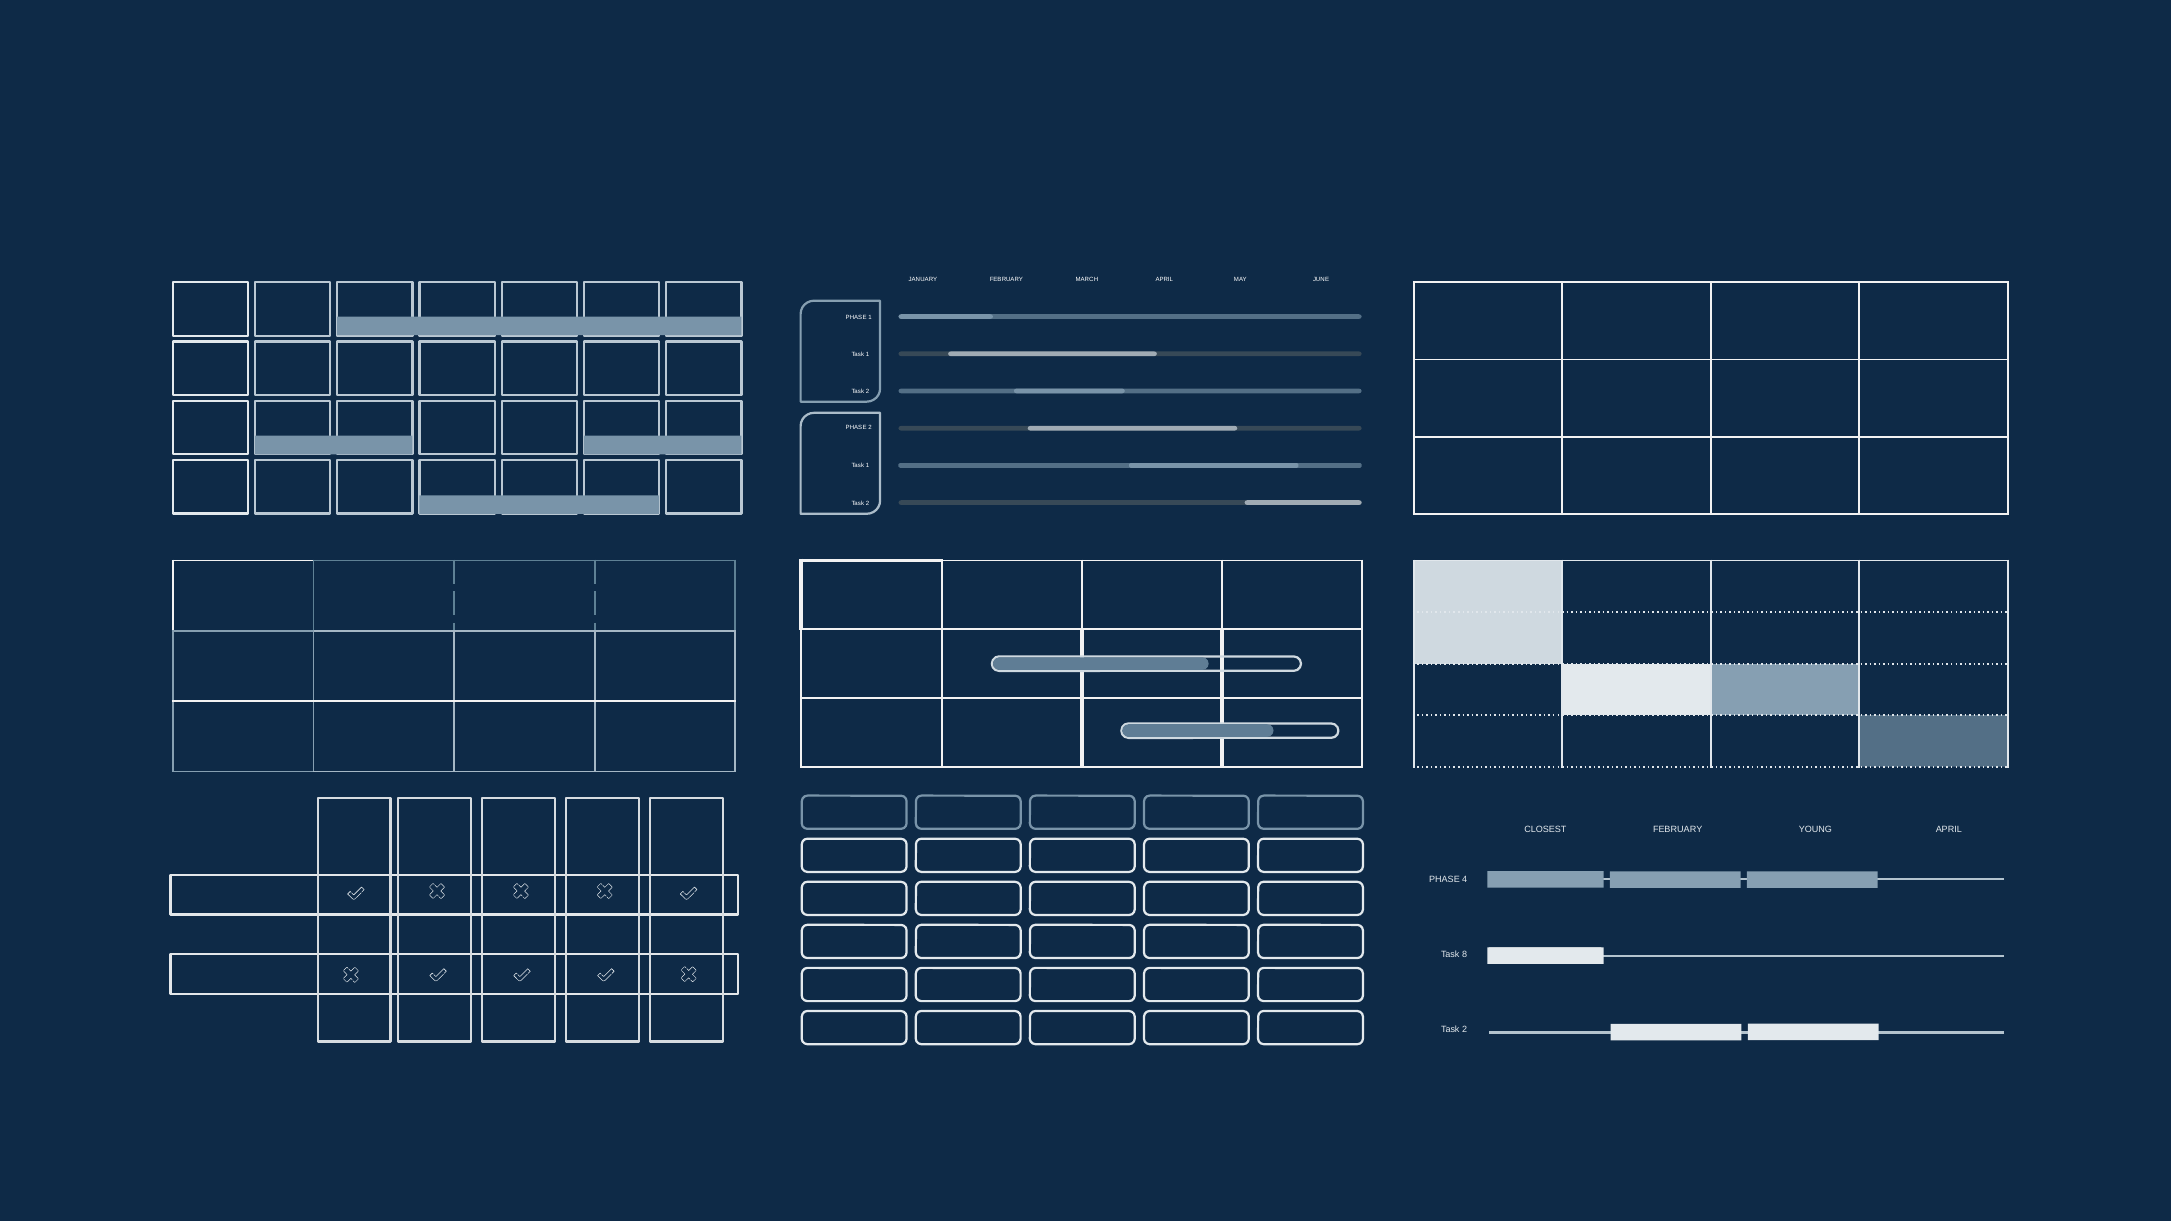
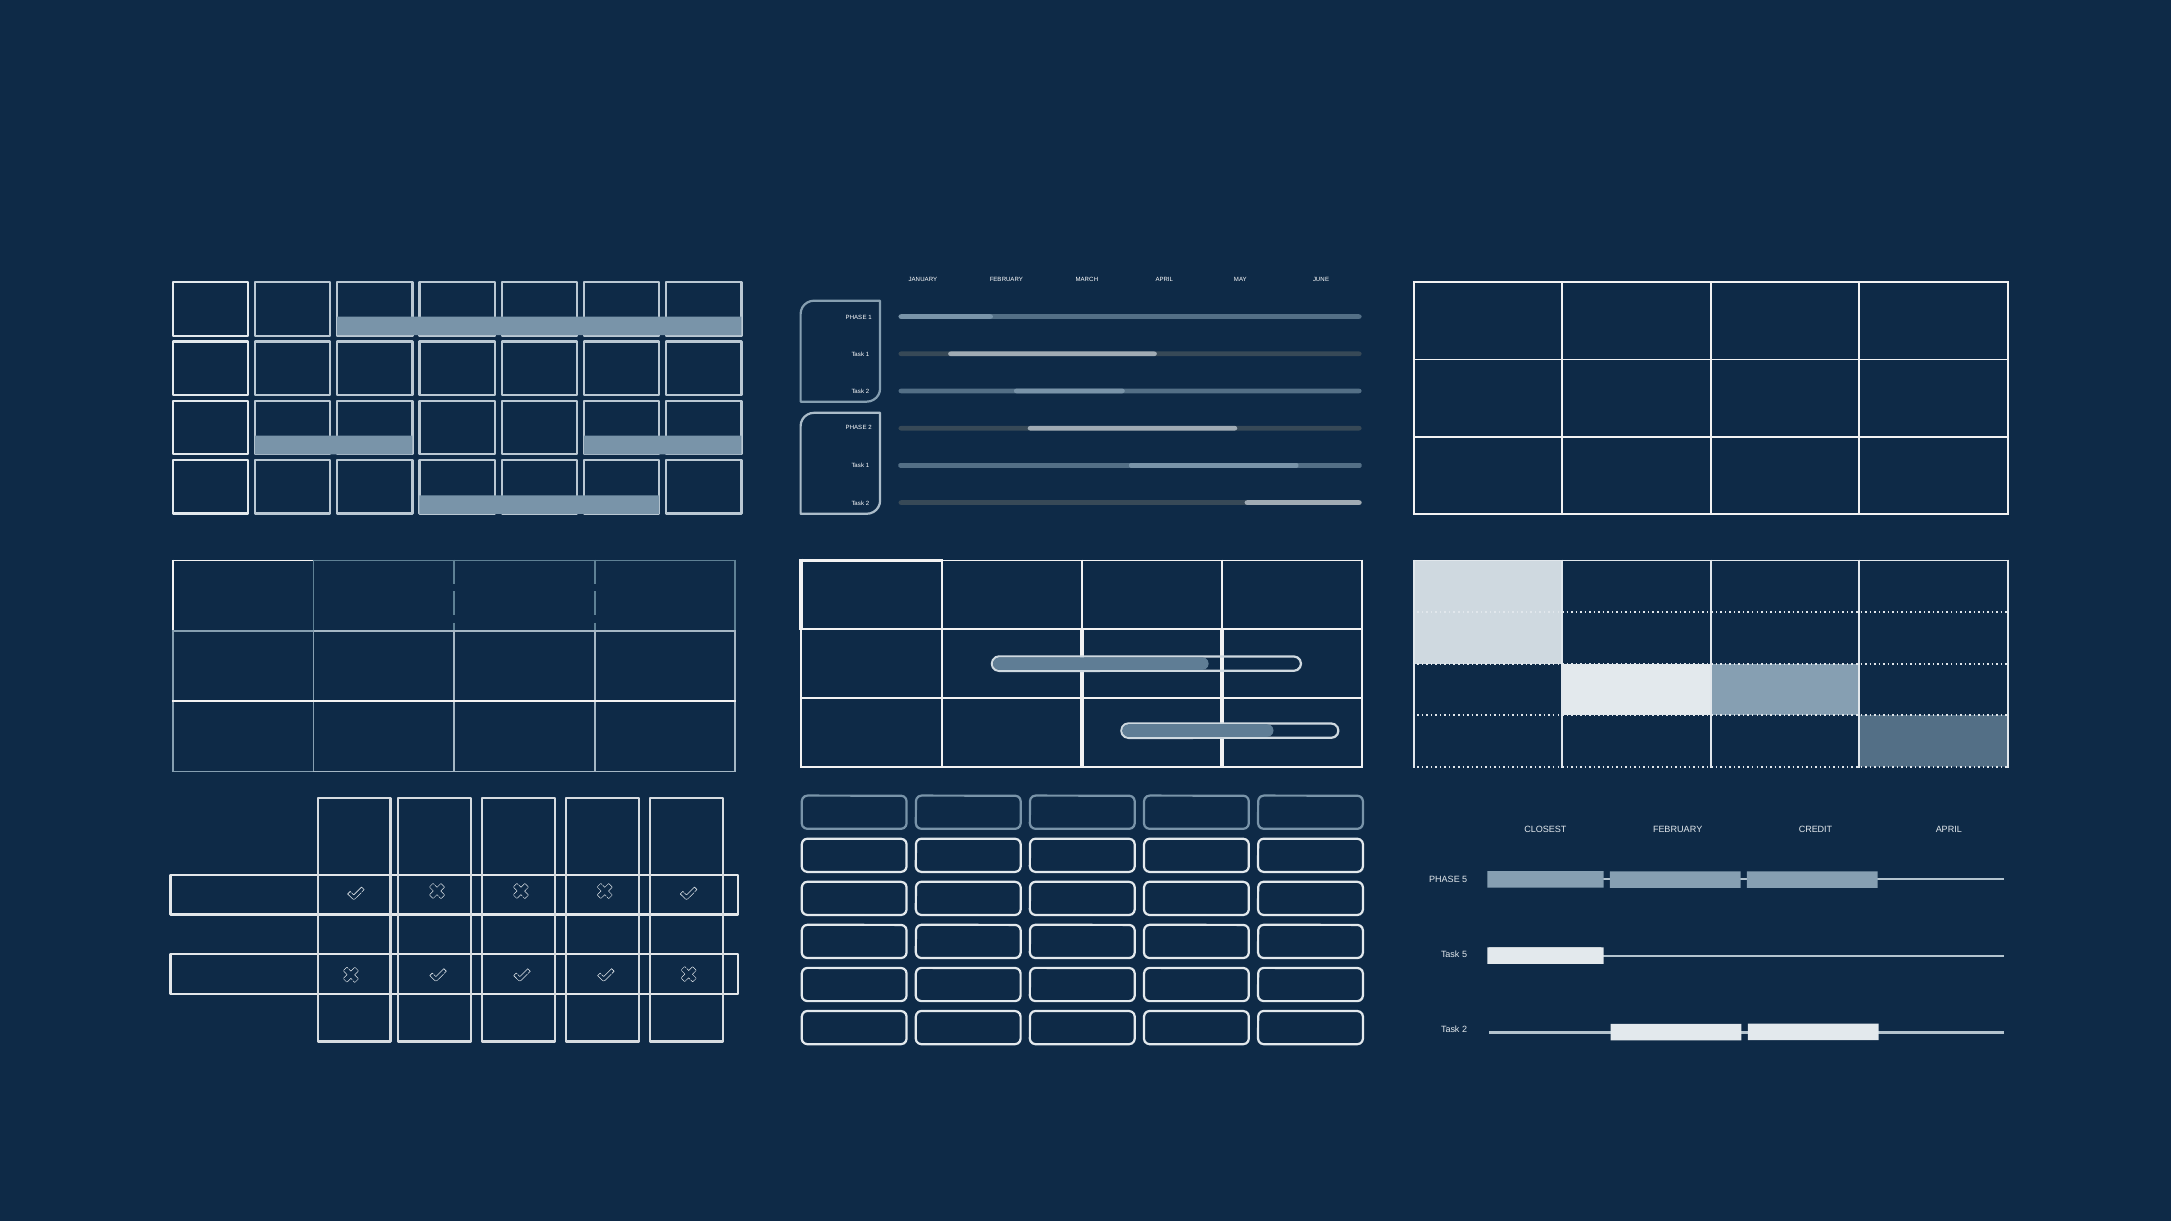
YOUNG: YOUNG -> CREDIT
PHASE 4: 4 -> 5
Task 8: 8 -> 5
